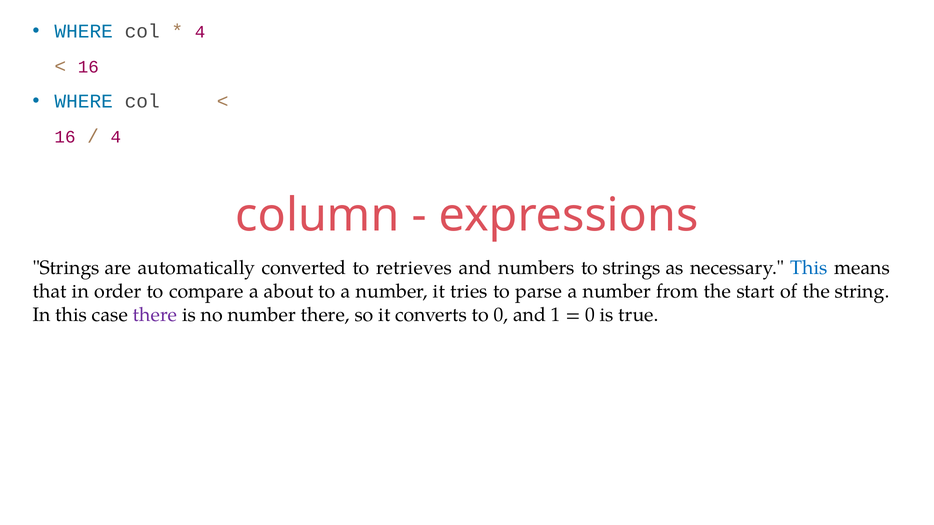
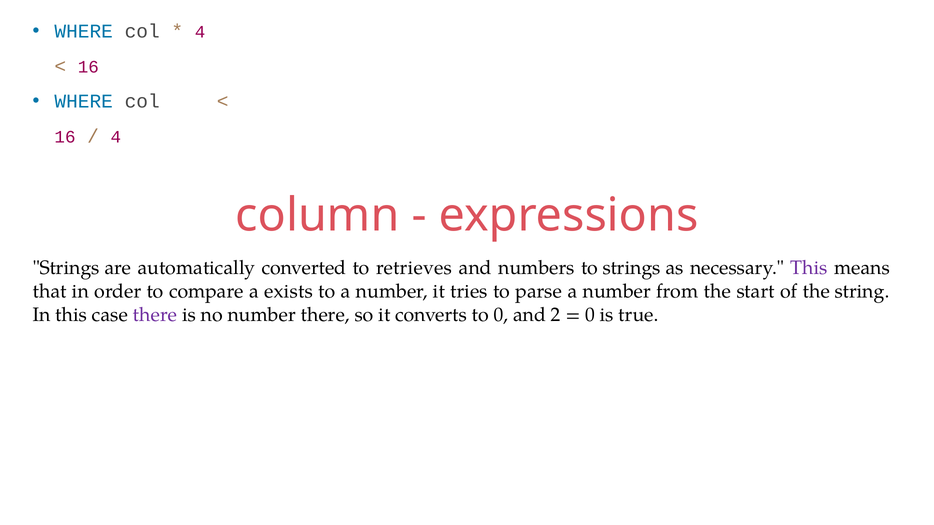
This at (809, 268) colour: blue -> purple
about: about -> exists
1: 1 -> 2
